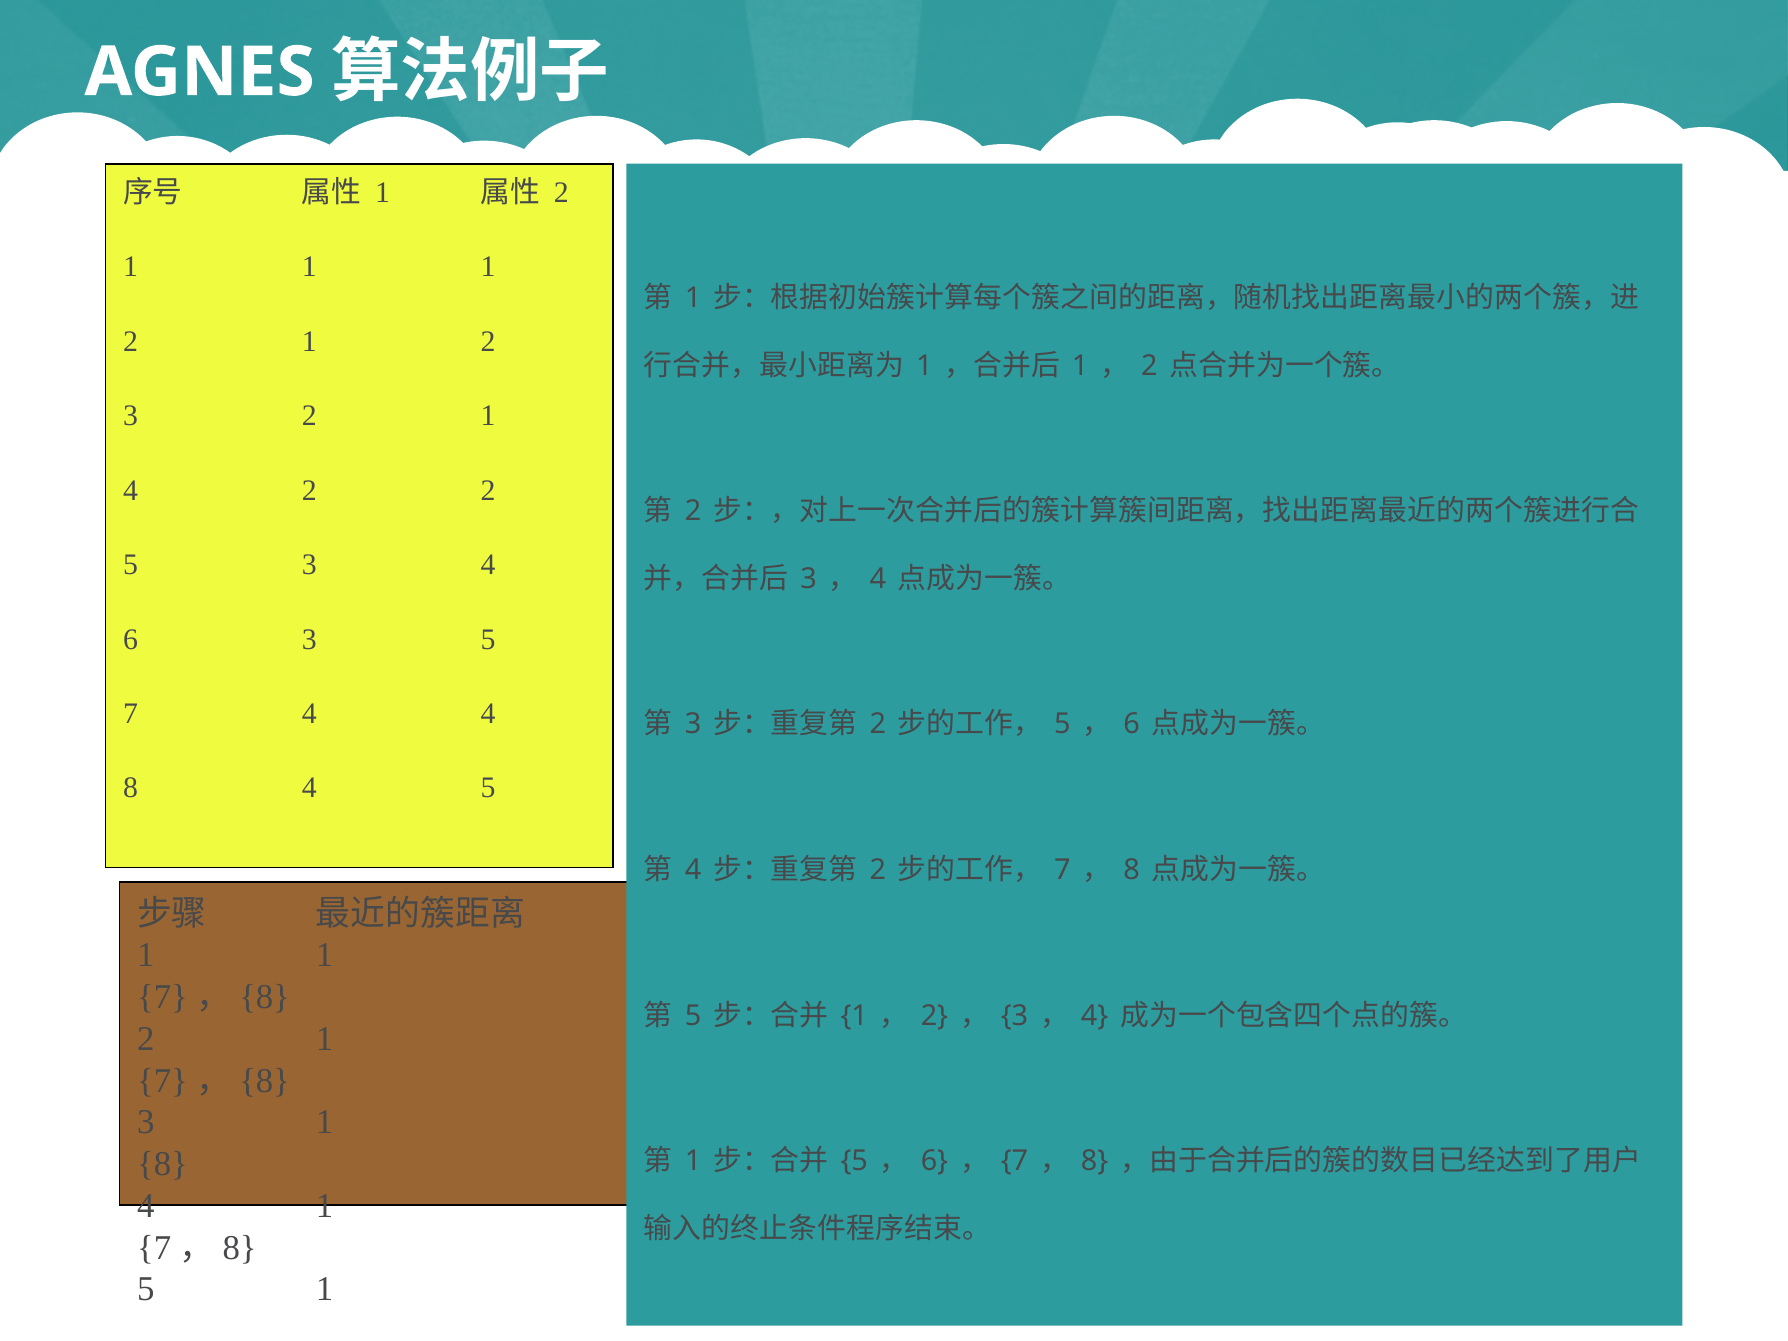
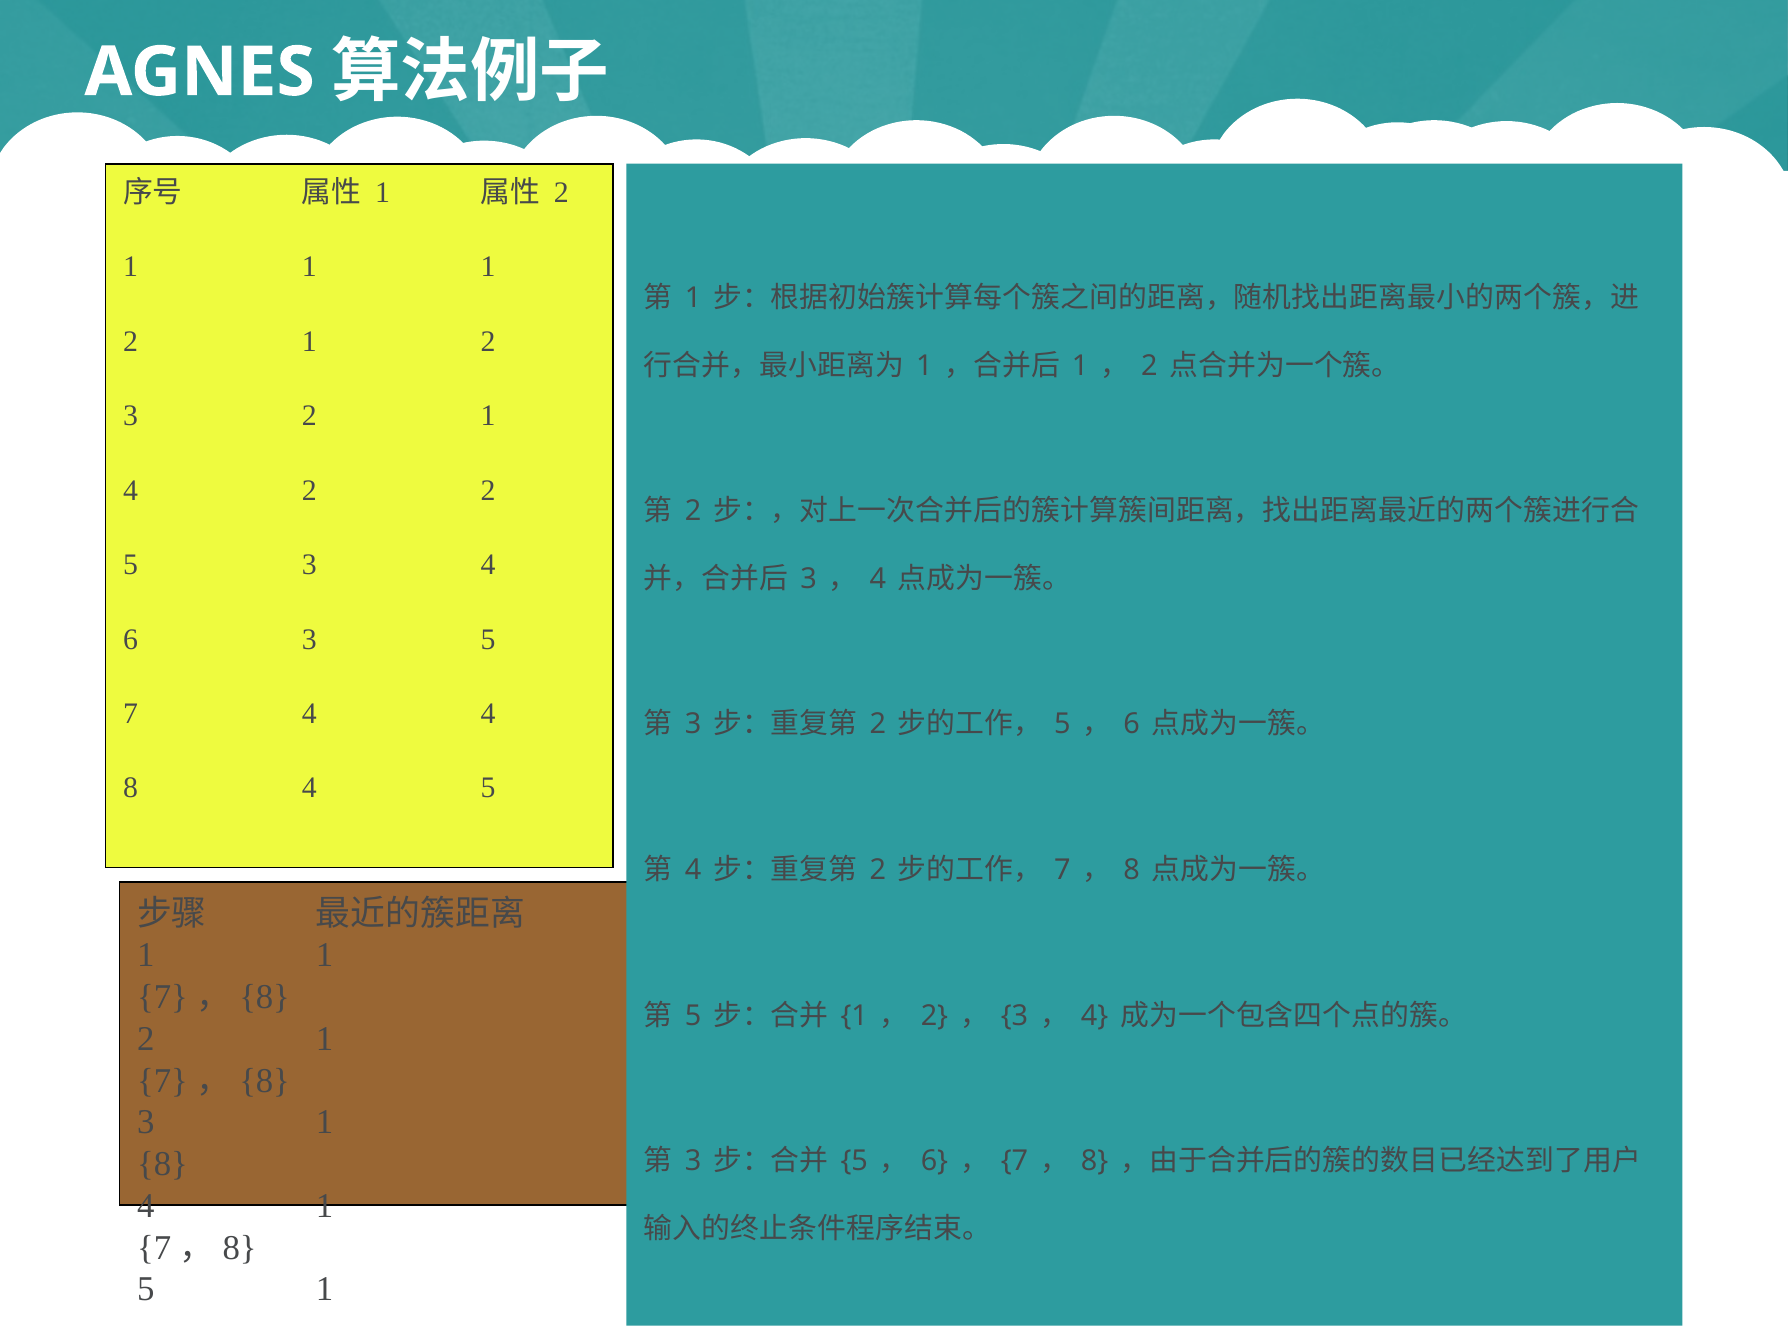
1 at (693, 1161): 1 -> 3
